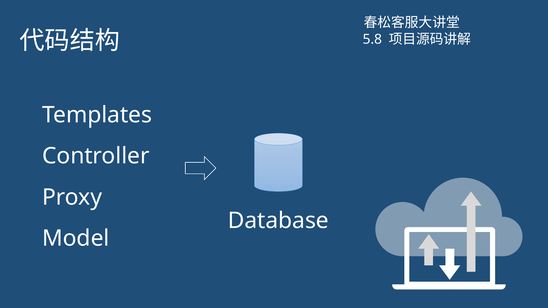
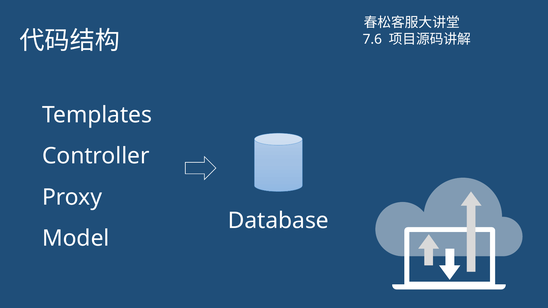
5.8: 5.8 -> 7.6
